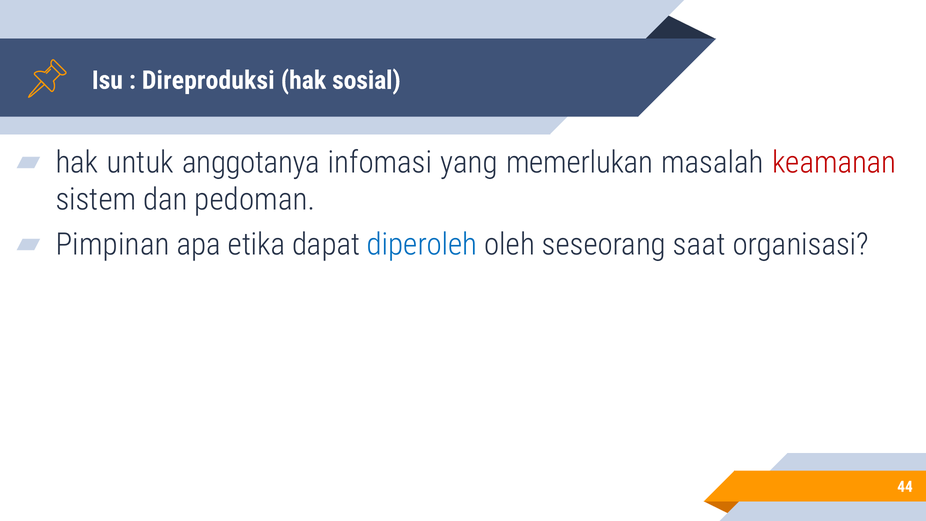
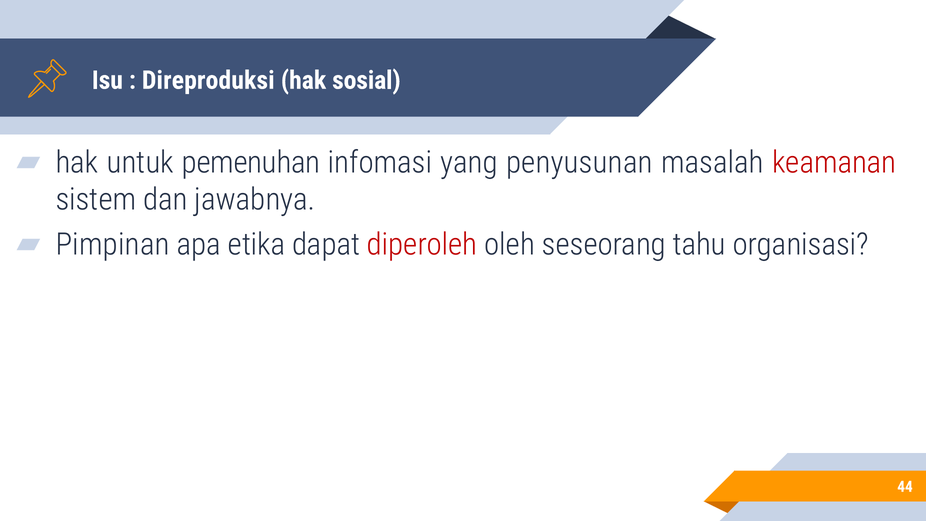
anggotanya: anggotanya -> pemenuhan
memerlukan: memerlukan -> penyusunan
pedoman: pedoman -> jawabnya
diperoleh colour: blue -> red
saat: saat -> tahu
